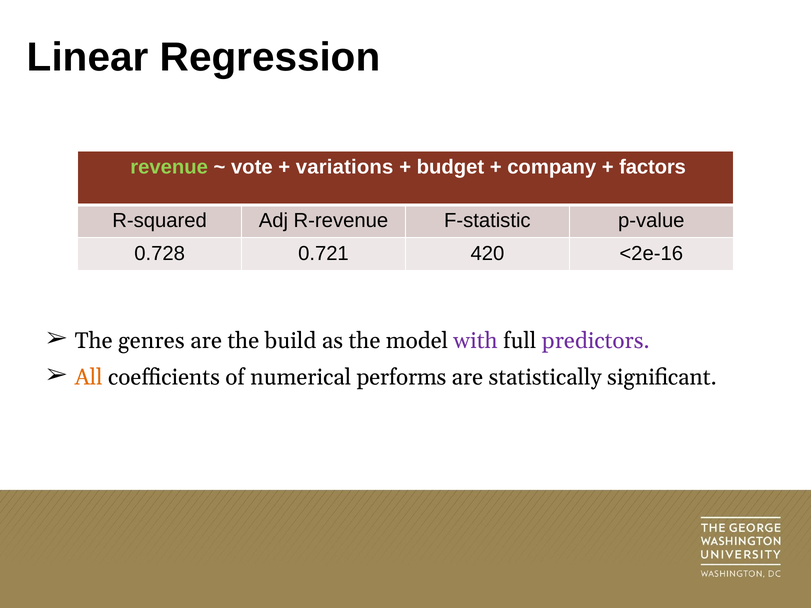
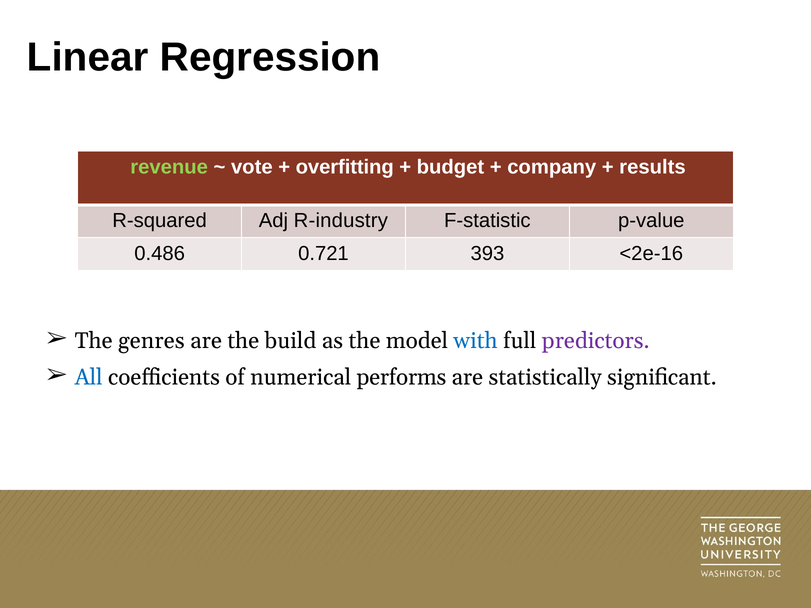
variations: variations -> overfitting
factors: factors -> results
R-revenue: R-revenue -> R-industry
0.728: 0.728 -> 0.486
420: 420 -> 393
with colour: purple -> blue
All colour: orange -> blue
